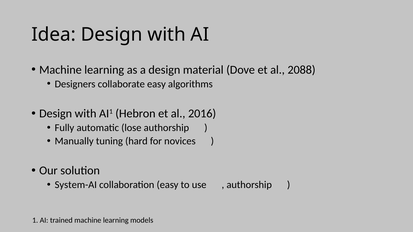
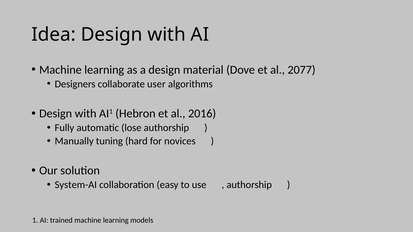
2088: 2088 -> 2077
collaborate easy: easy -> user
